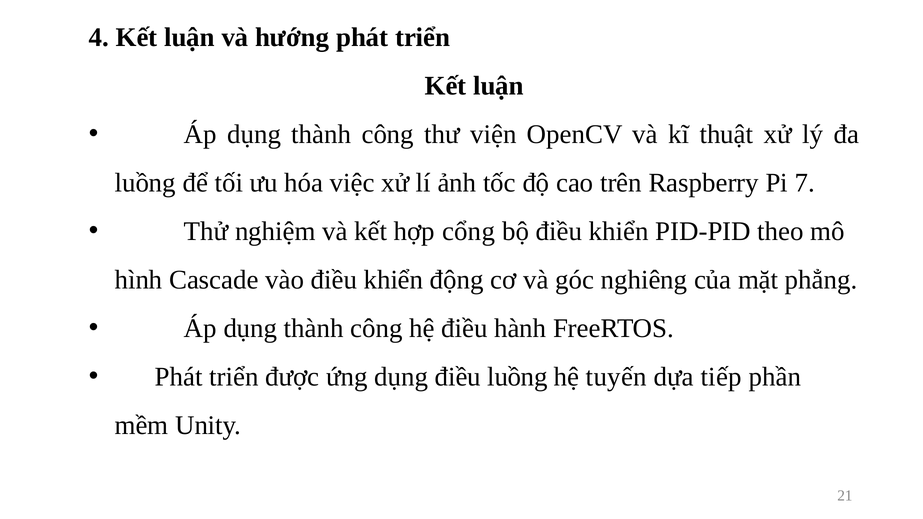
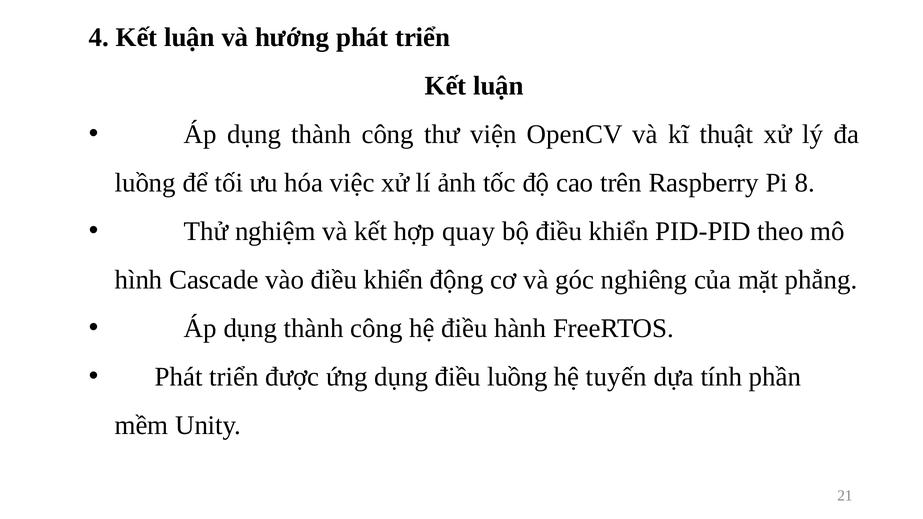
7: 7 -> 8
cổng: cổng -> quay
tiếp: tiếp -> tính
